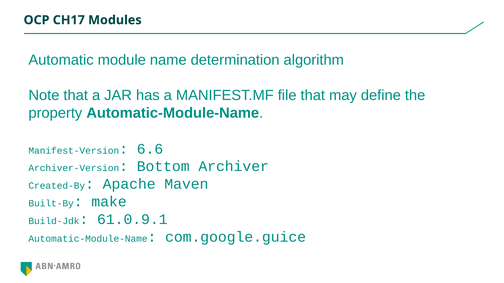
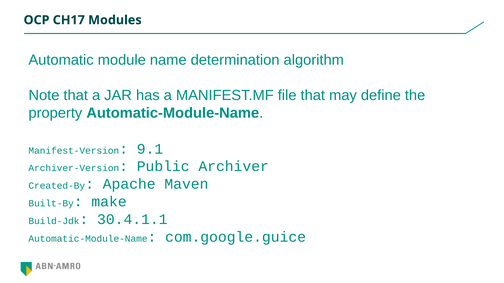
6.6: 6.6 -> 9.1
Bottom: Bottom -> Public
61.0.9.1: 61.0.9.1 -> 30.4.1.1
